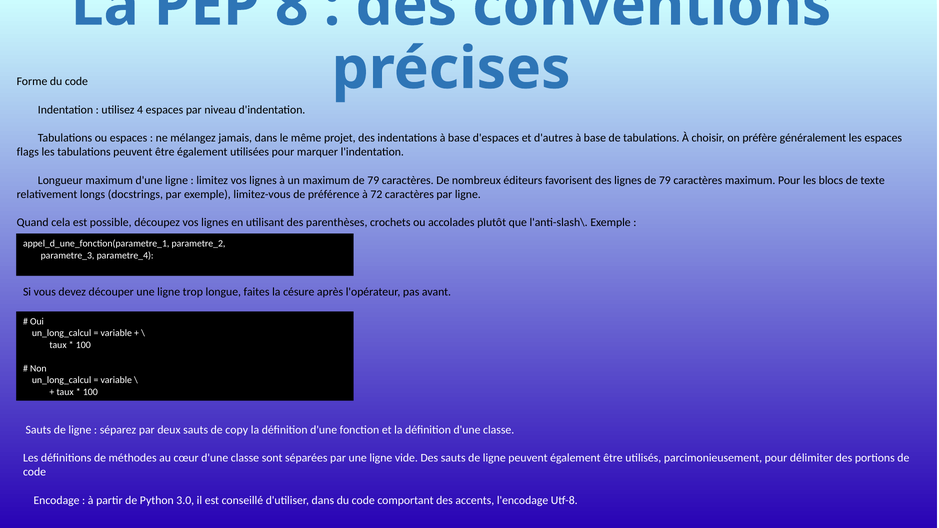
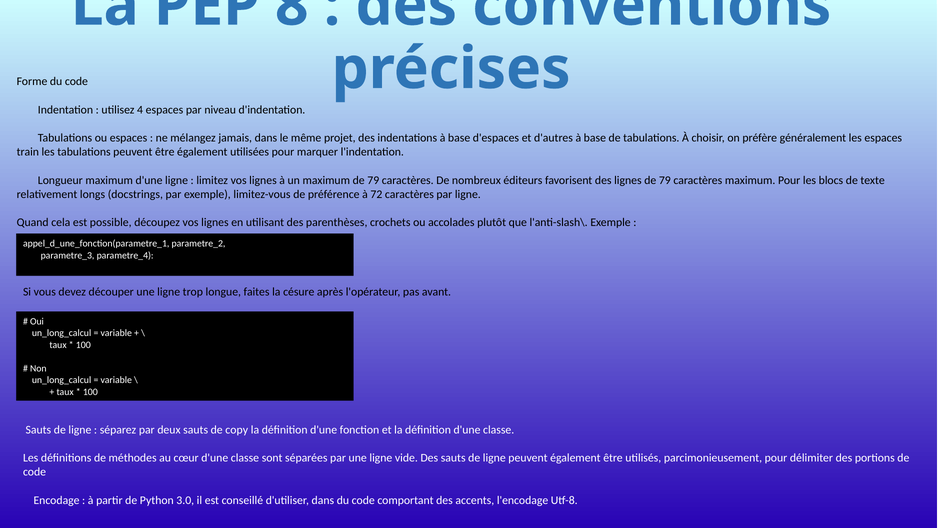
flags: flags -> train
